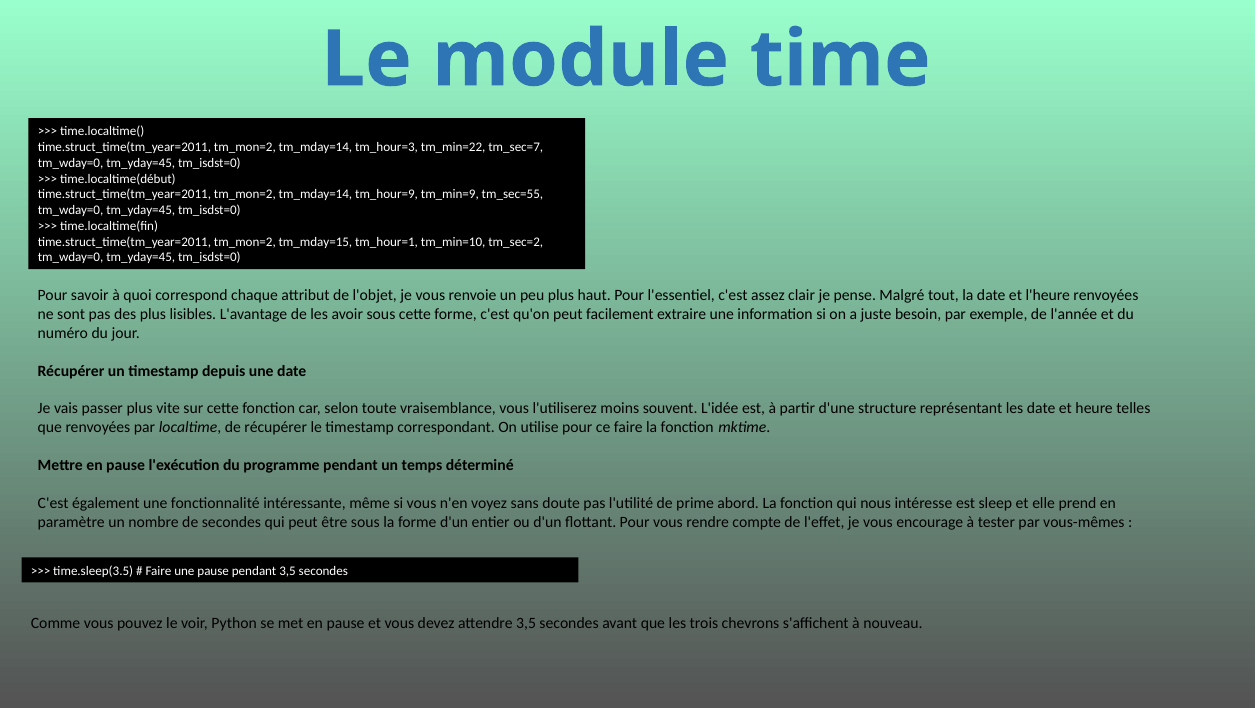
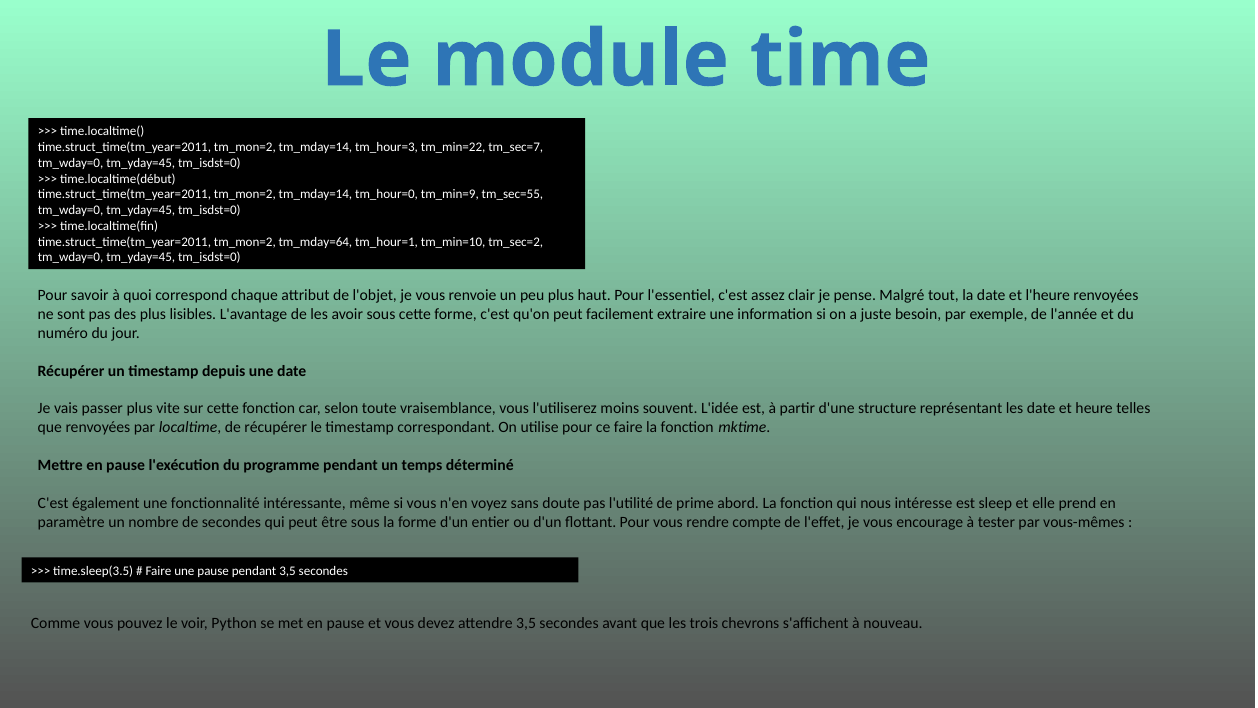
tm_hour=9: tm_hour=9 -> tm_hour=0
tm_mday=15: tm_mday=15 -> tm_mday=64
